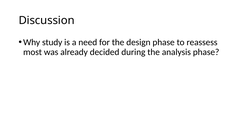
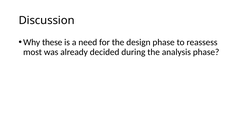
study: study -> these
